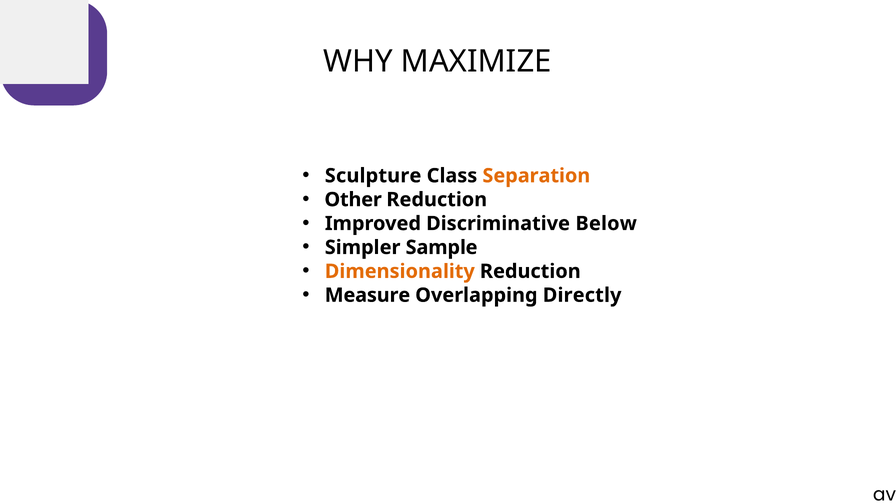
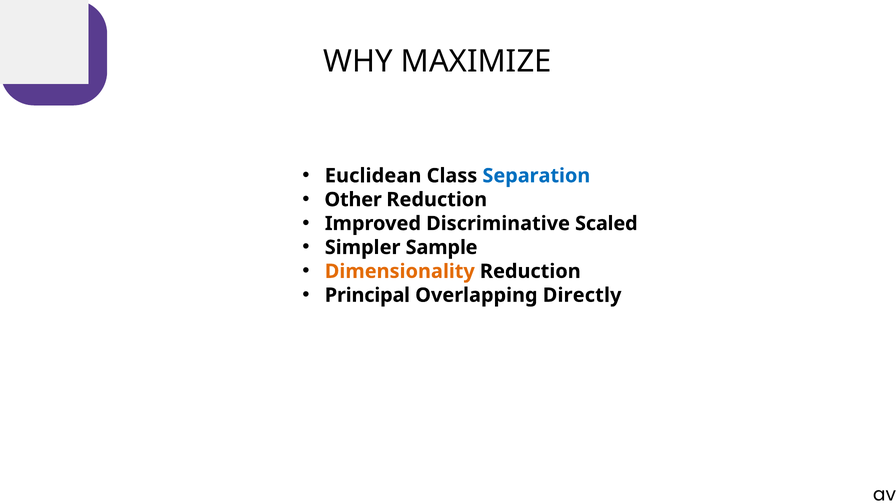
Sculpture: Sculpture -> Euclidean
Separation colour: orange -> blue
Below: Below -> Scaled
Measure: Measure -> Principal
